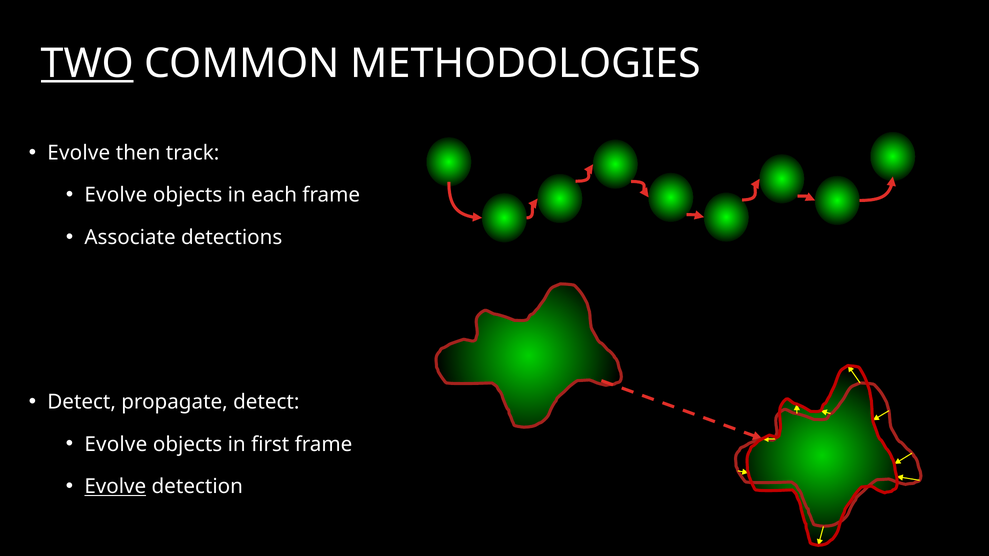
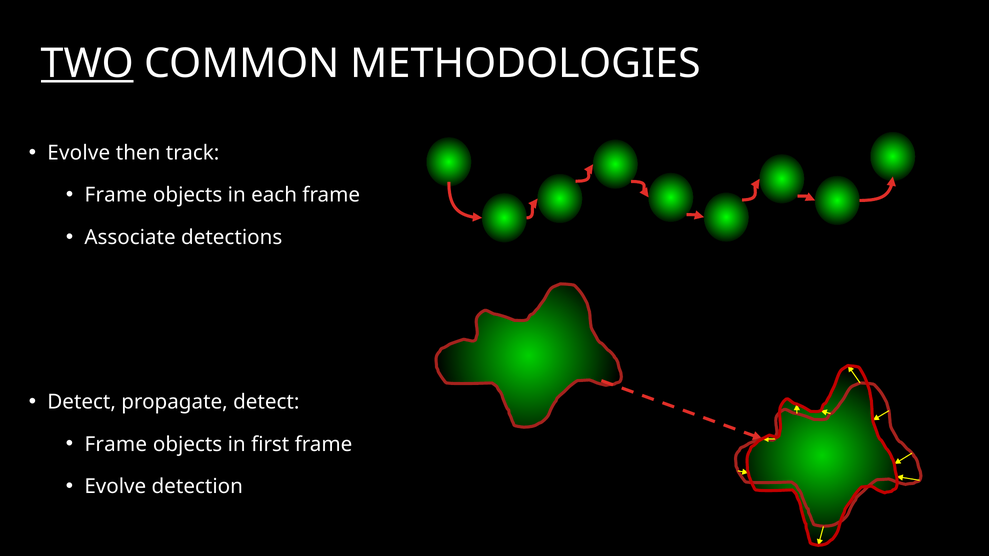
Evolve at (116, 195): Evolve -> Frame
Evolve at (116, 445): Evolve -> Frame
Evolve at (115, 487) underline: present -> none
